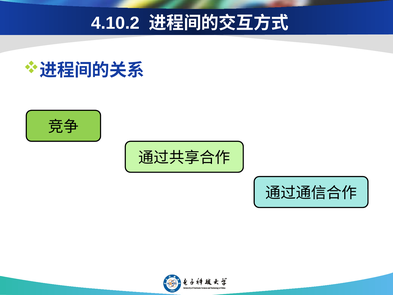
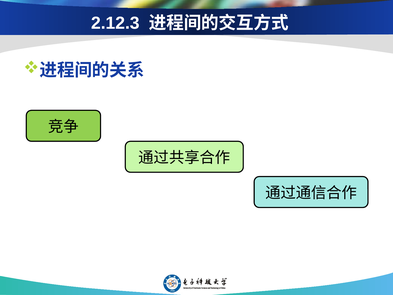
4.10.2: 4.10.2 -> 2.12.3
